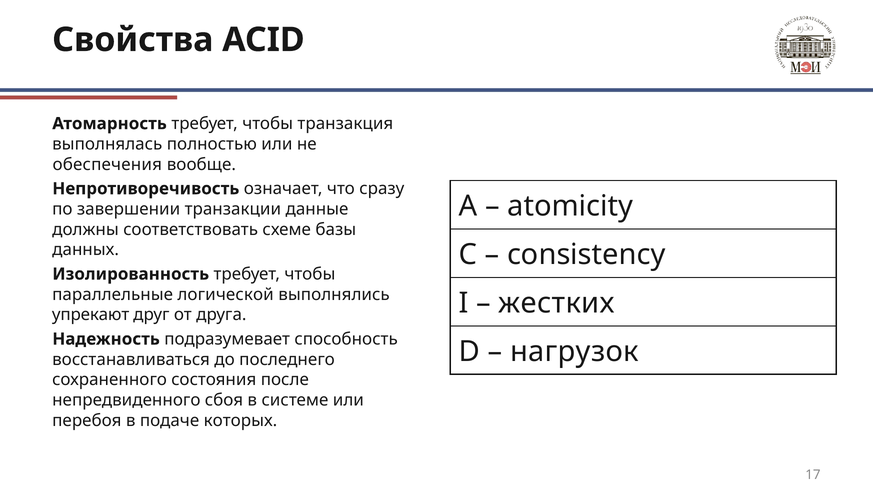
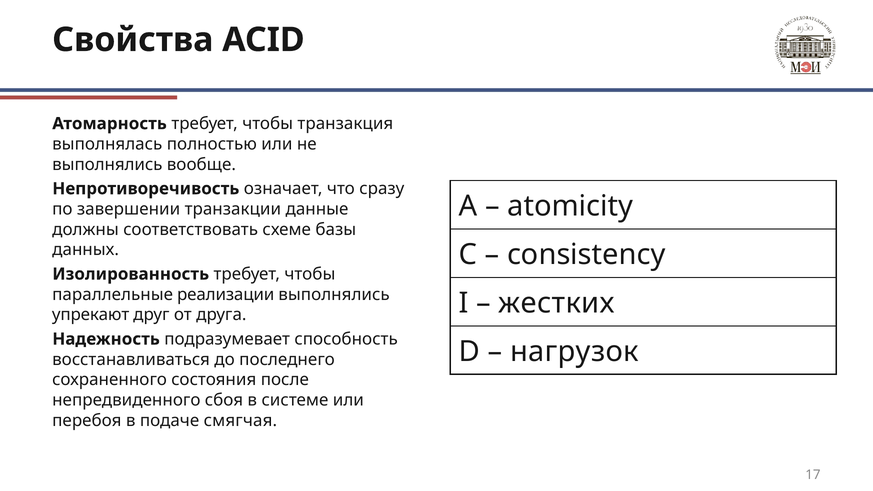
обеспечения at (107, 164): обеспечения -> выполнялись
логической: логической -> реализации
которых: которых -> смягчая
